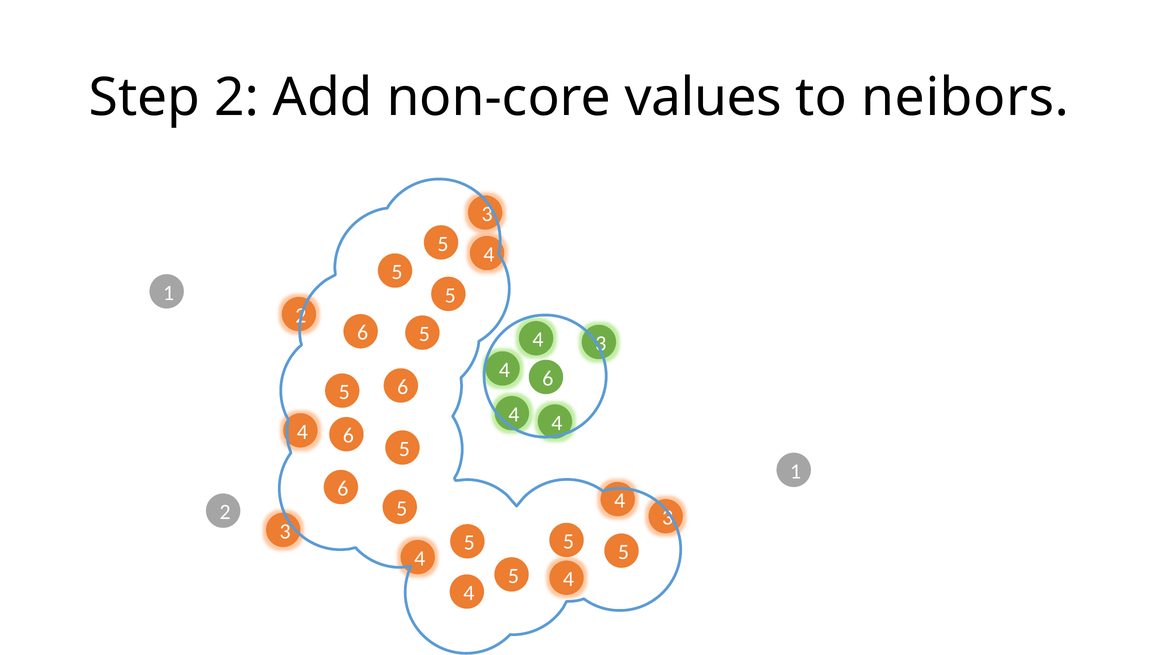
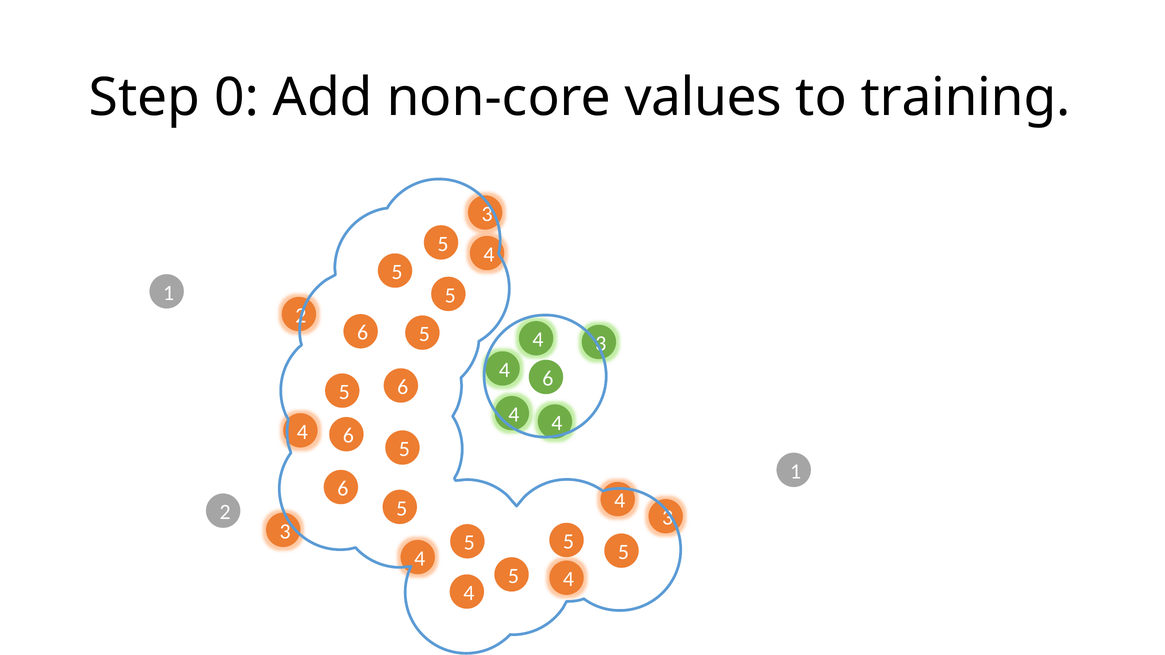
Step 2: 2 -> 0
neibors: neibors -> training
